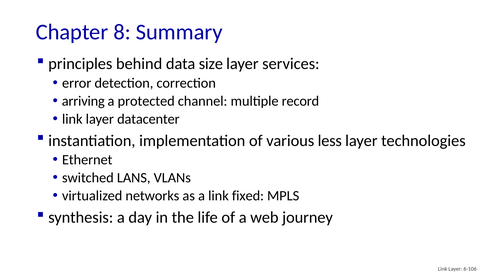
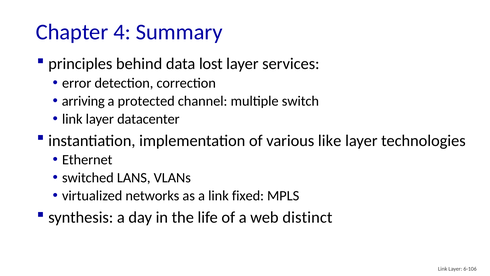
8: 8 -> 4
size: size -> lost
record: record -> switch
less: less -> like
journey: journey -> distinct
